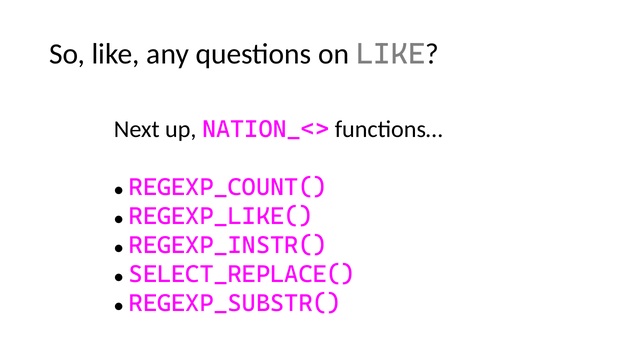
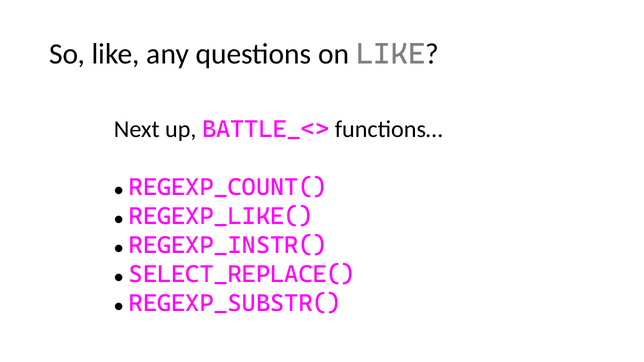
NATION_<>: NATION_<> -> BATTLE_<>
